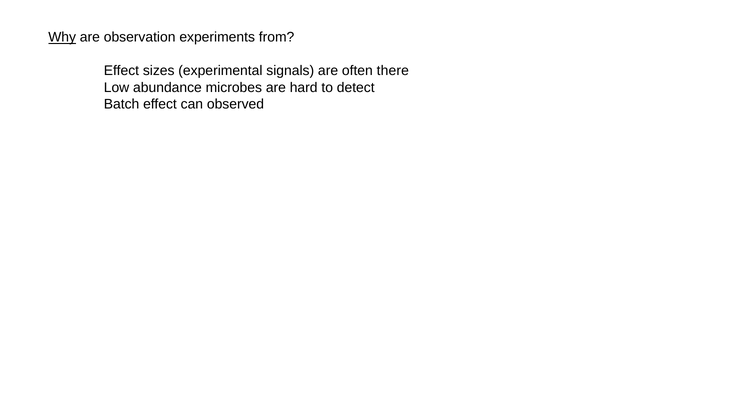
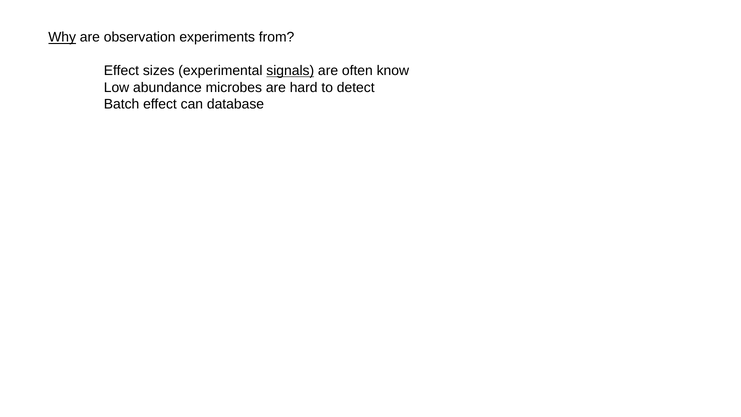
signals underline: none -> present
there: there -> know
observed: observed -> database
